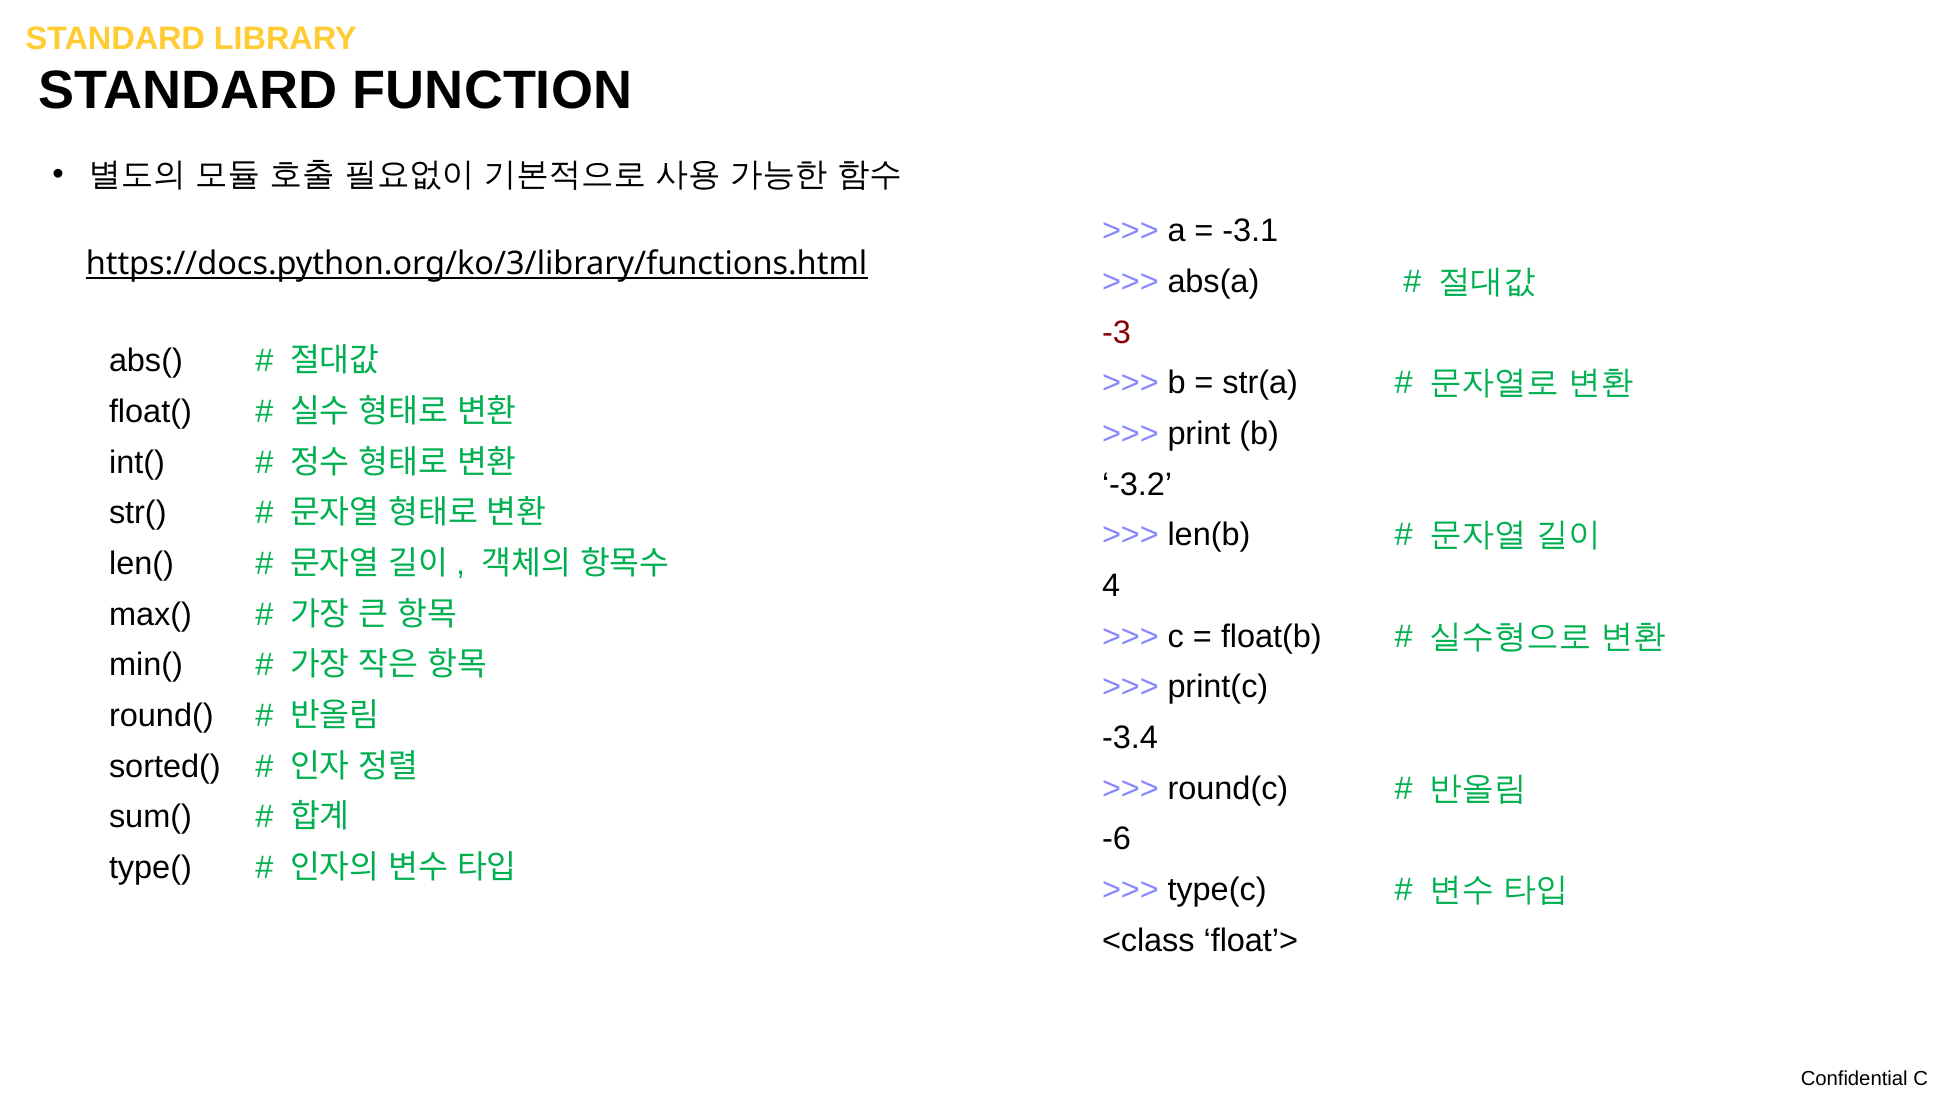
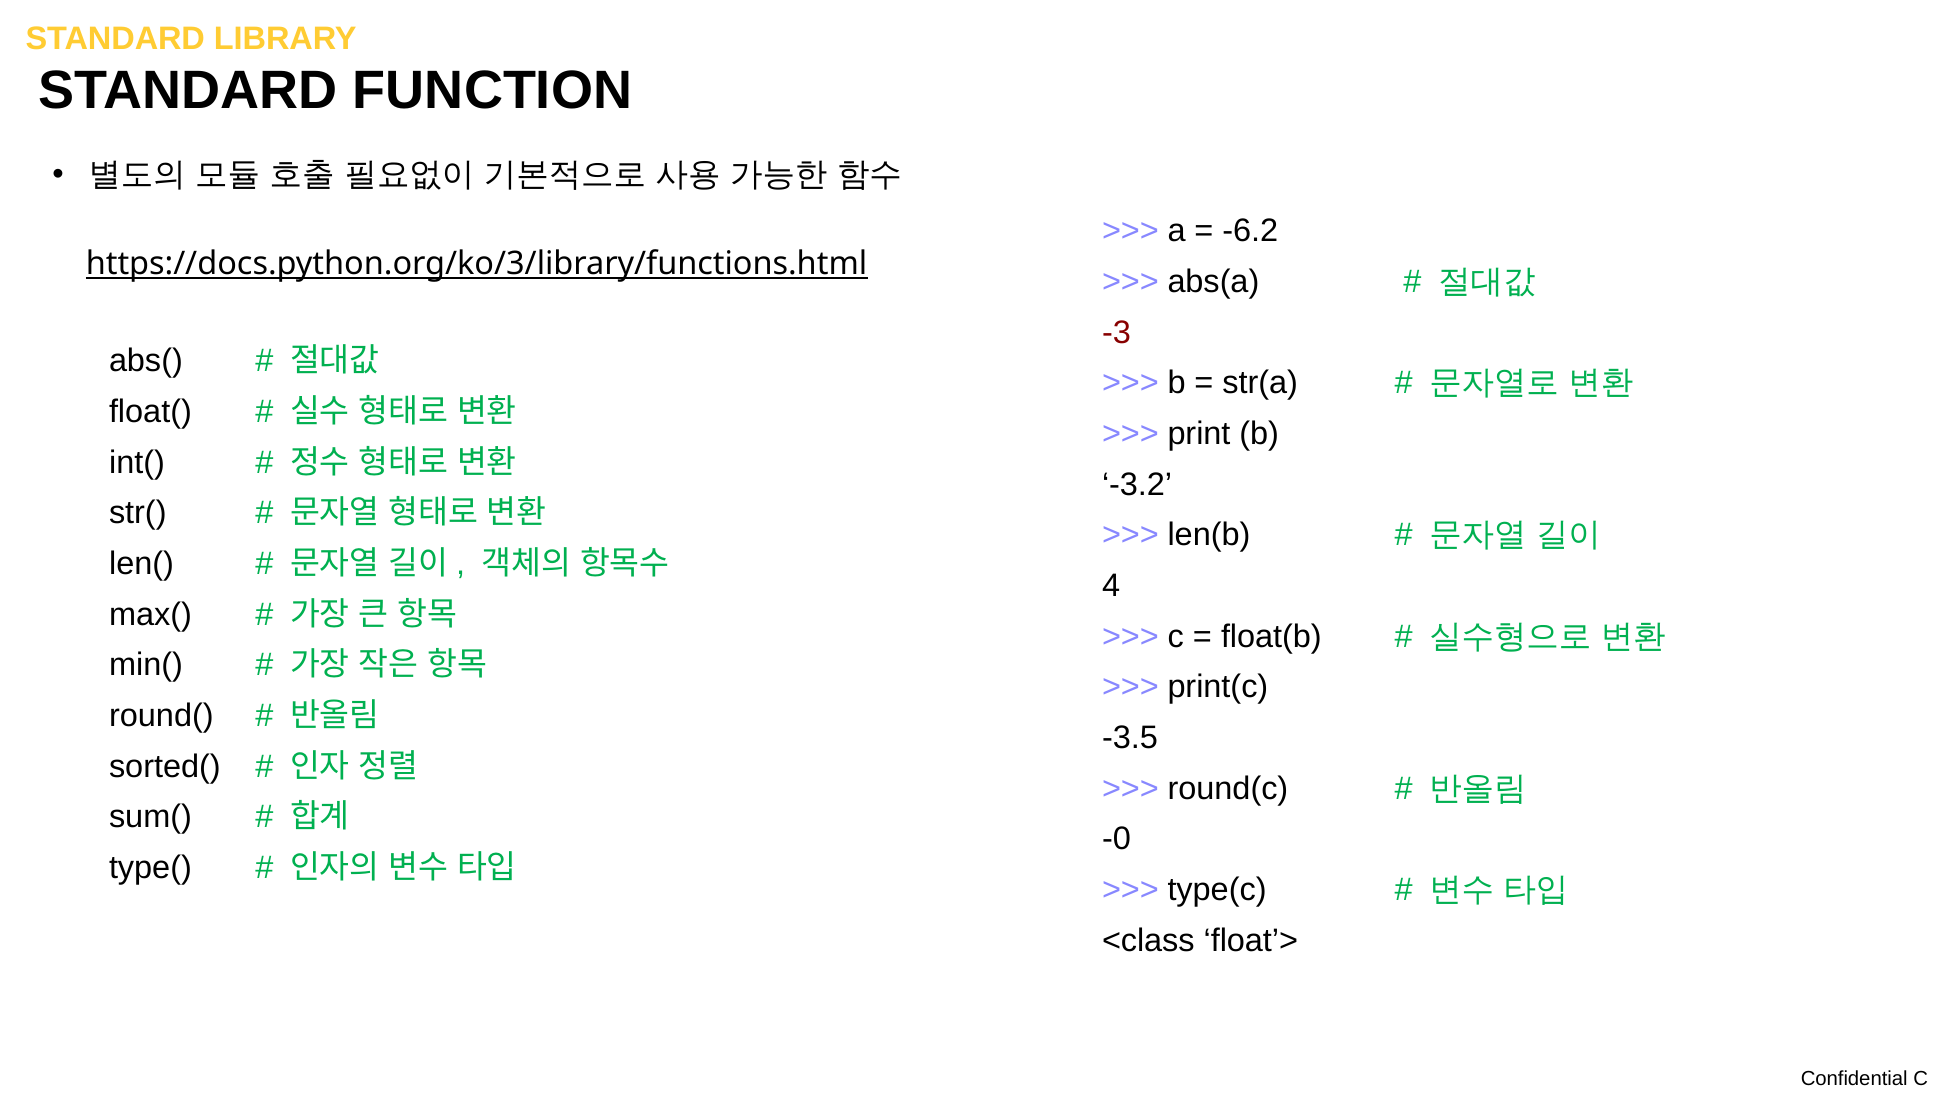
-3.1: -3.1 -> -6.2
-3.4: -3.4 -> -3.5
-6: -6 -> -0
